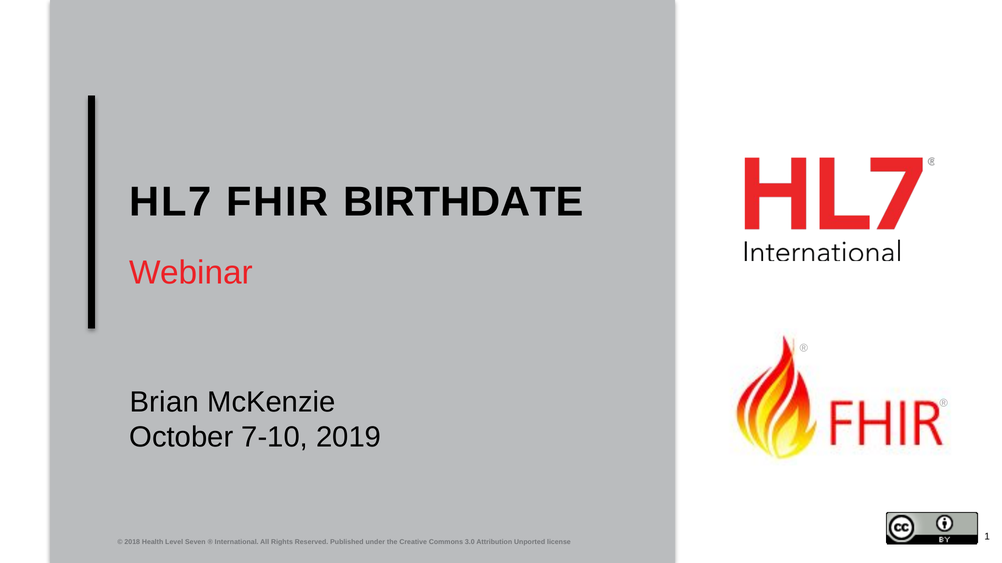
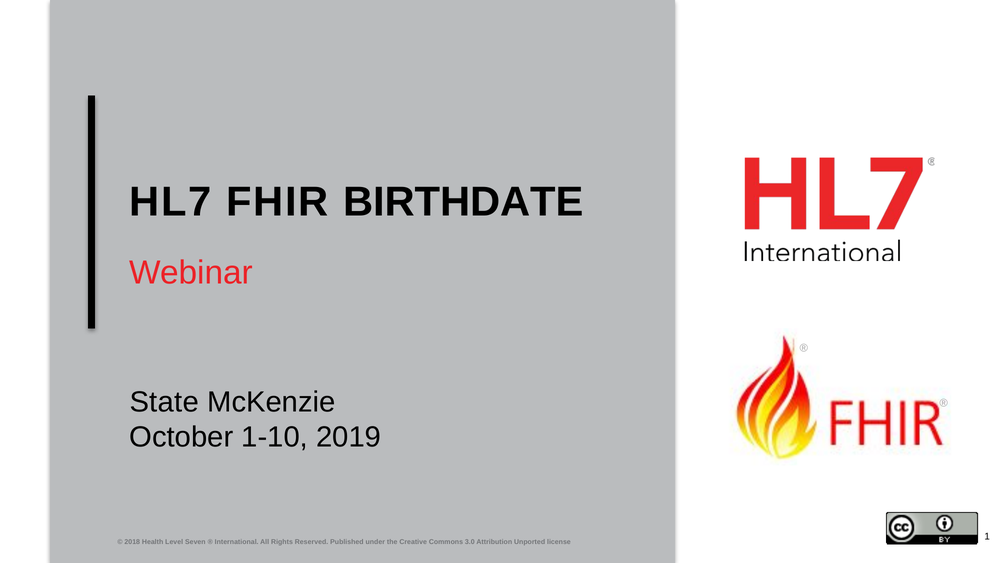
Brian: Brian -> State
7-10: 7-10 -> 1-10
